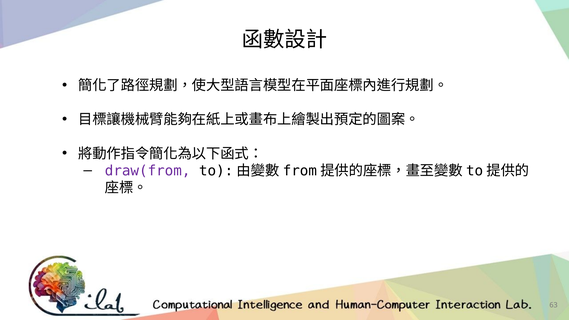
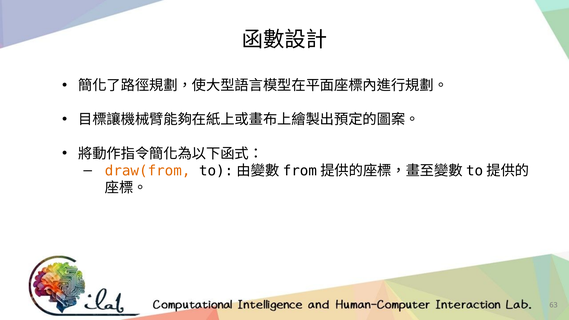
draw(from colour: purple -> orange
